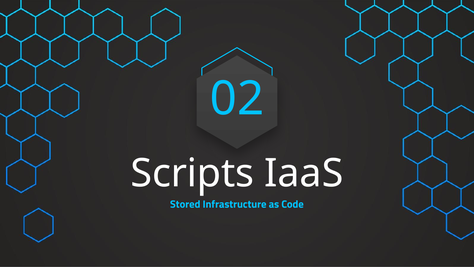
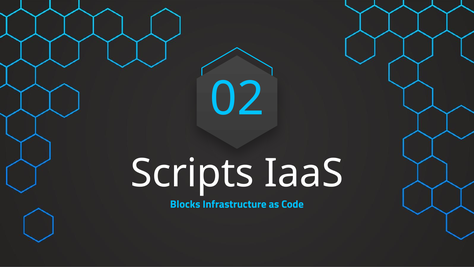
Stored: Stored -> Blocks
